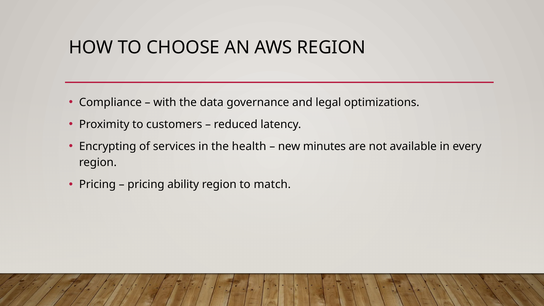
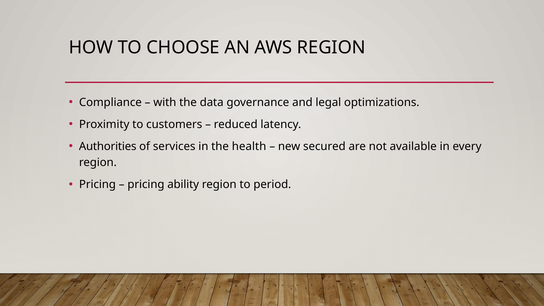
Encrypting: Encrypting -> Authorities
minutes: minutes -> secured
match: match -> period
